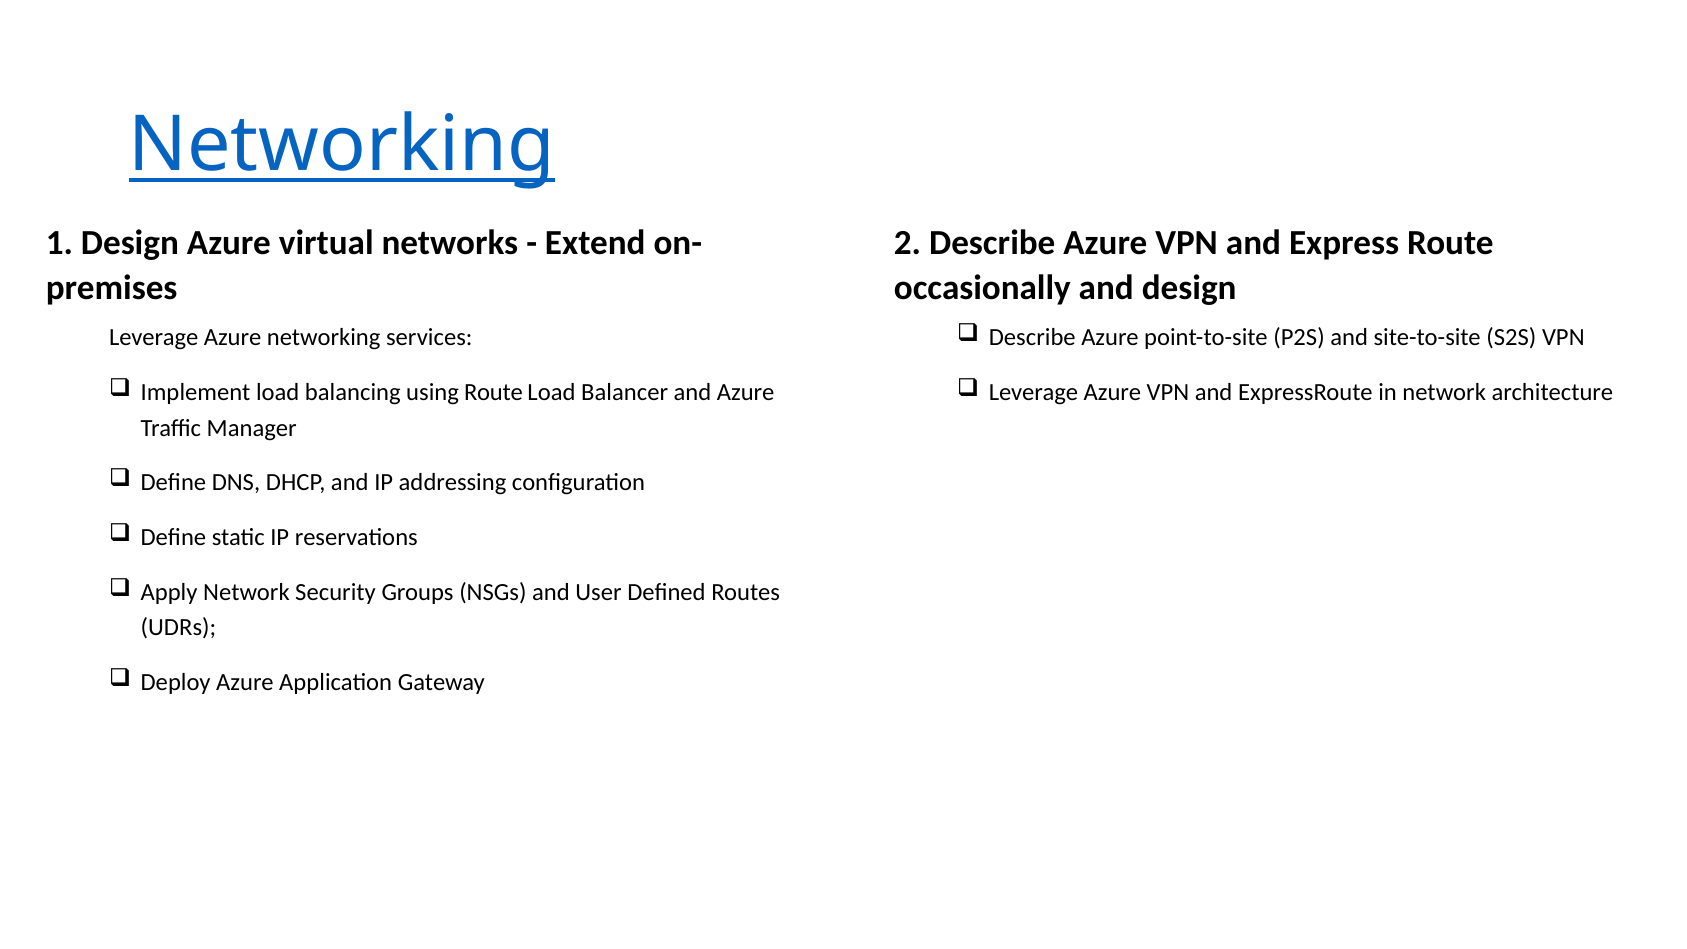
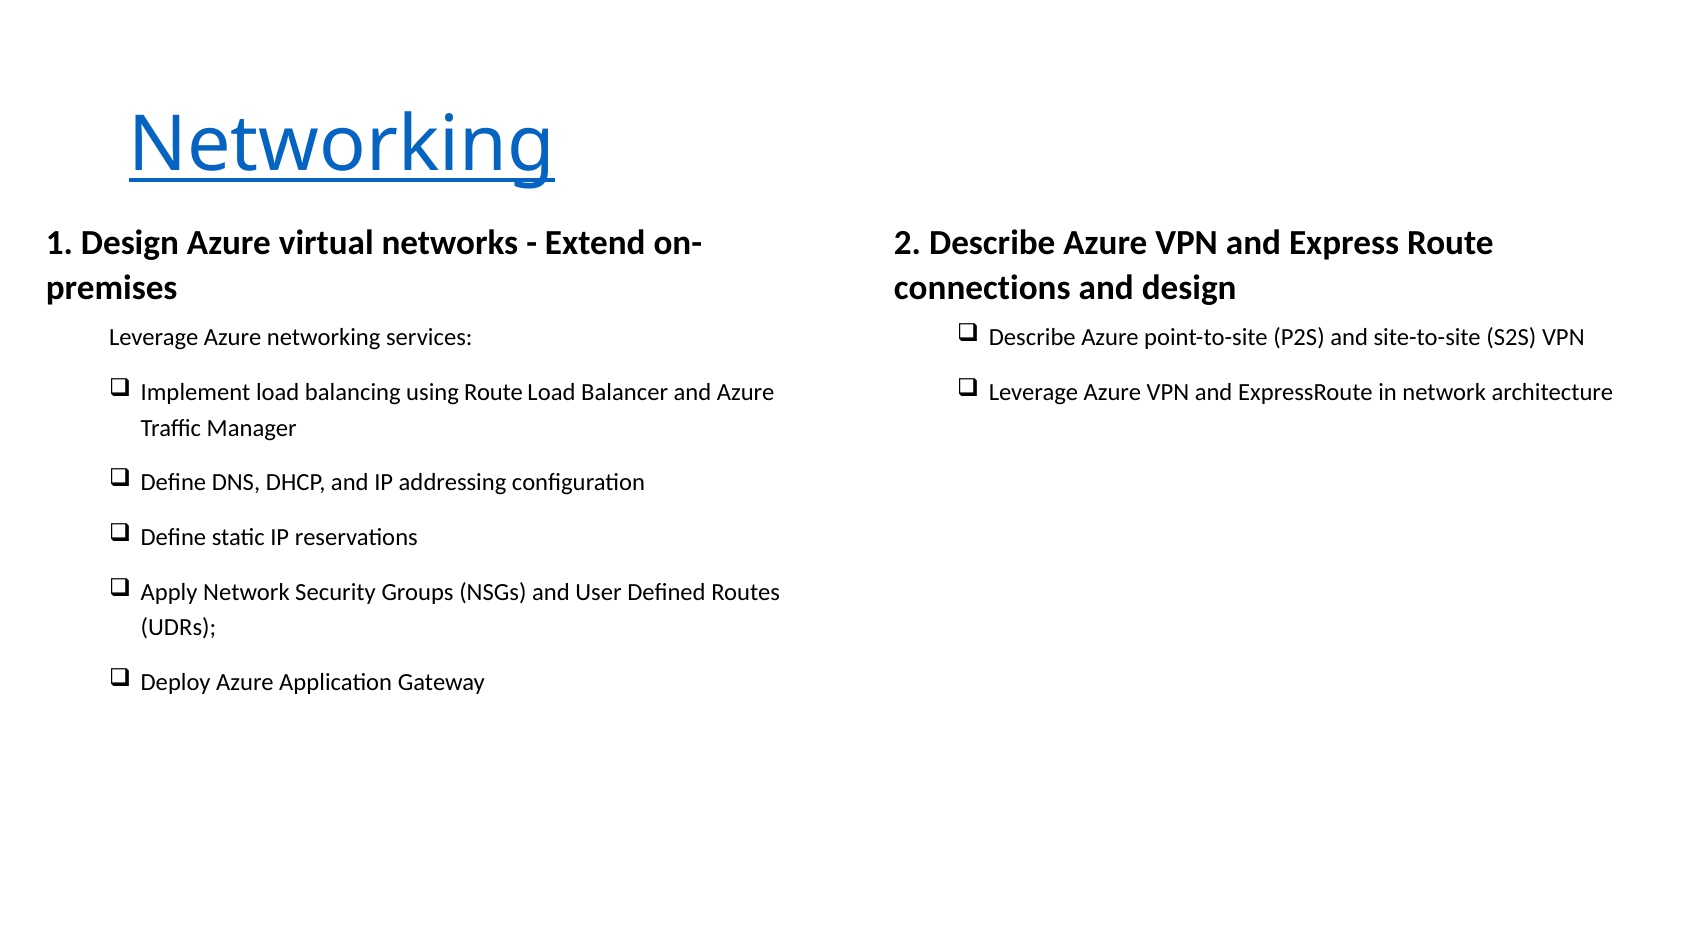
occasionally: occasionally -> connections
